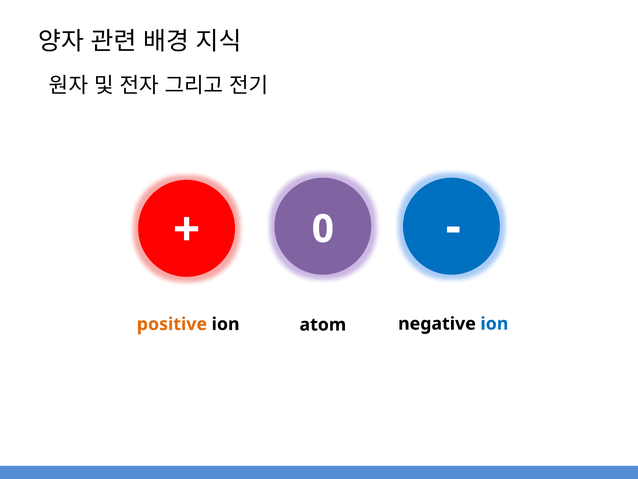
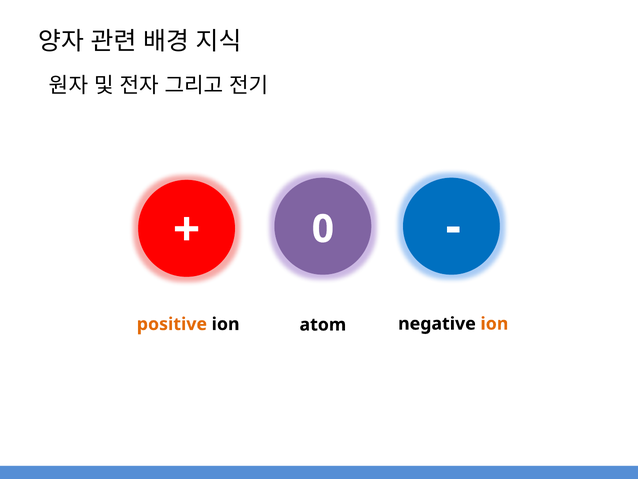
ion at (494, 323) colour: blue -> orange
